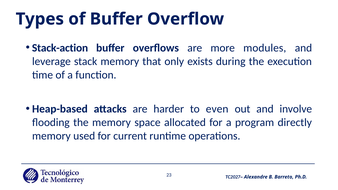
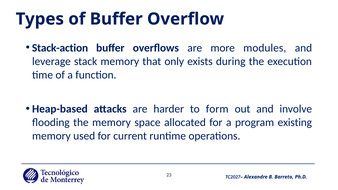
even: even -> form
directly: directly -> existing
